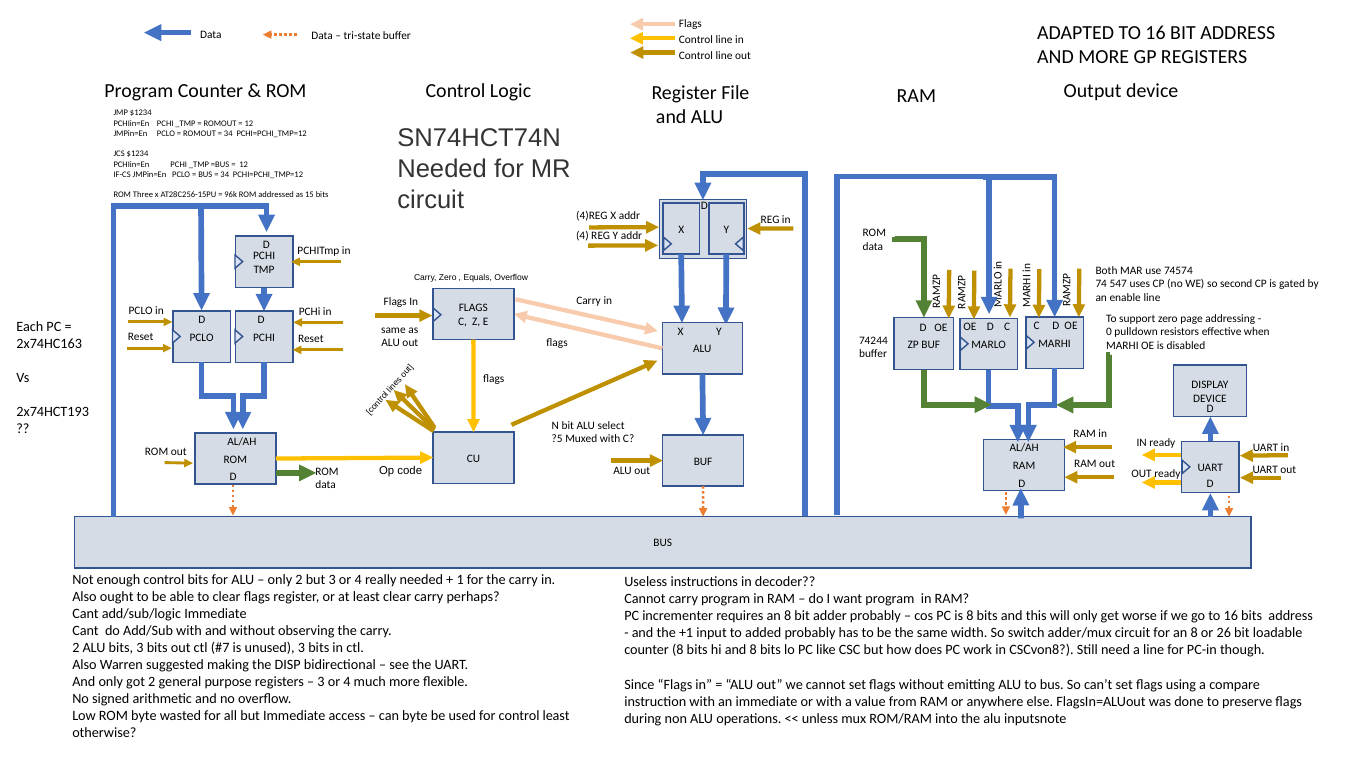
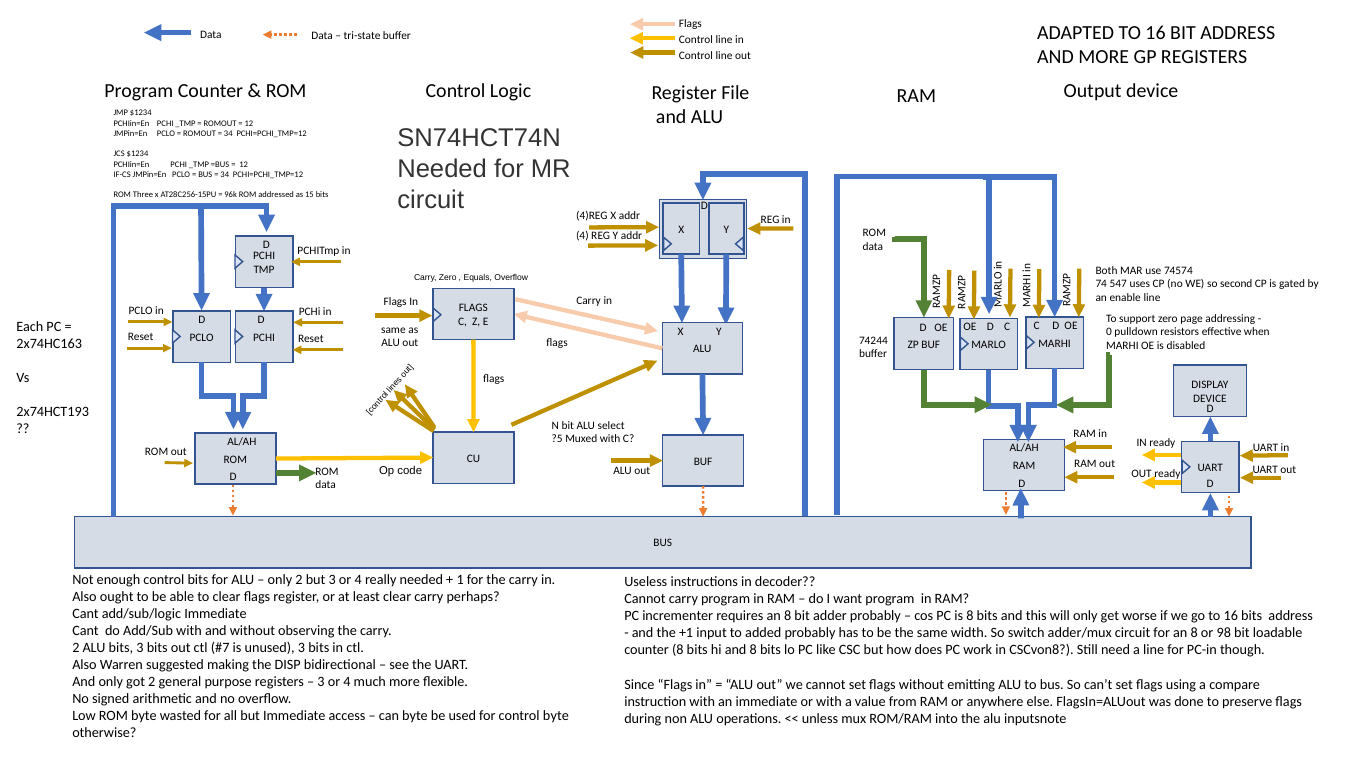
26: 26 -> 98
control least: least -> byte
